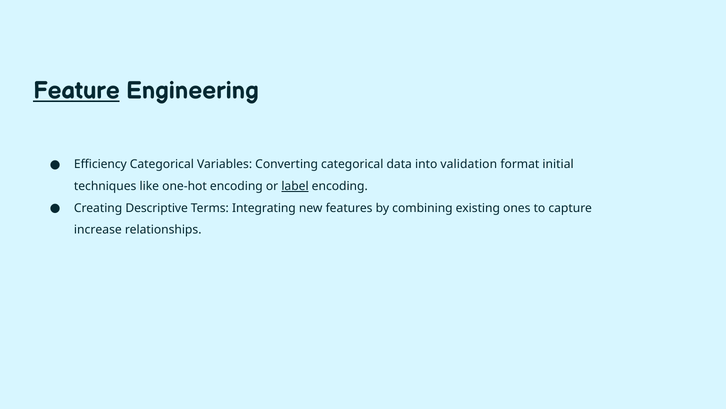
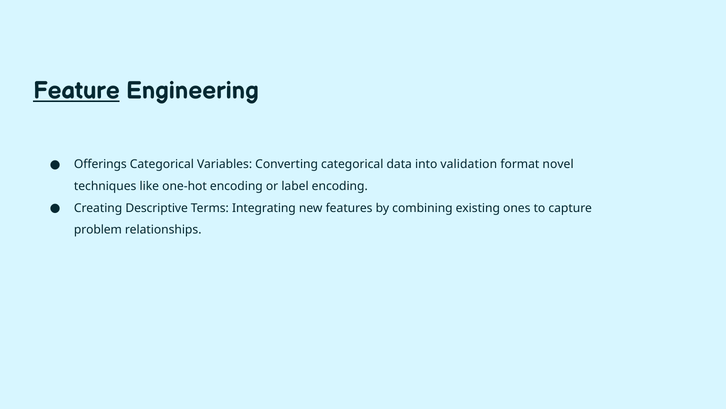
Efficiency: Efficiency -> Offerings
initial: initial -> novel
label underline: present -> none
increase: increase -> problem
